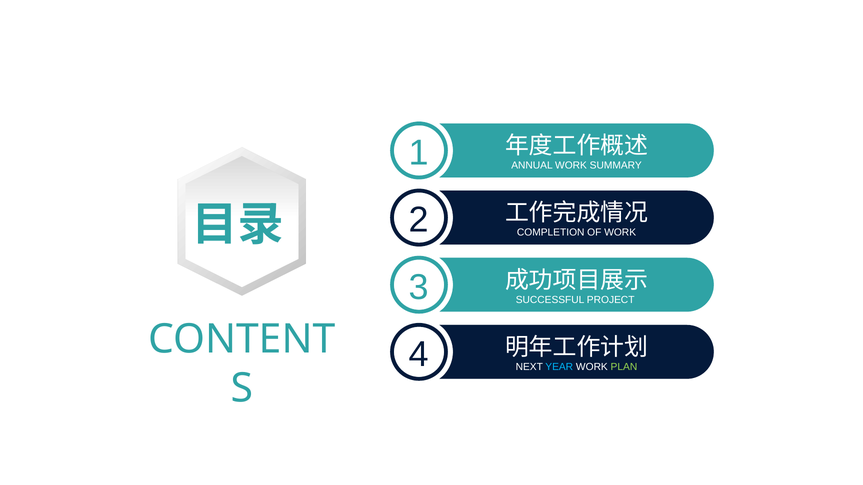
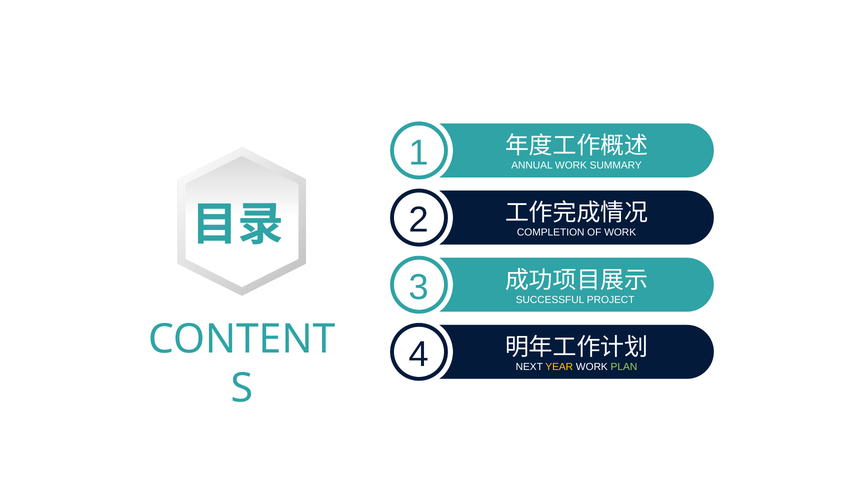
YEAR colour: light blue -> yellow
